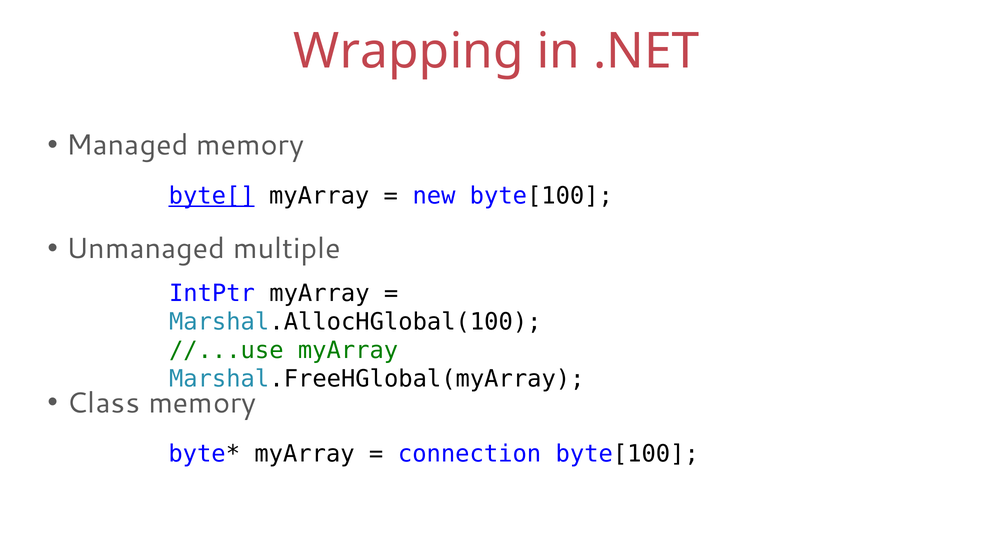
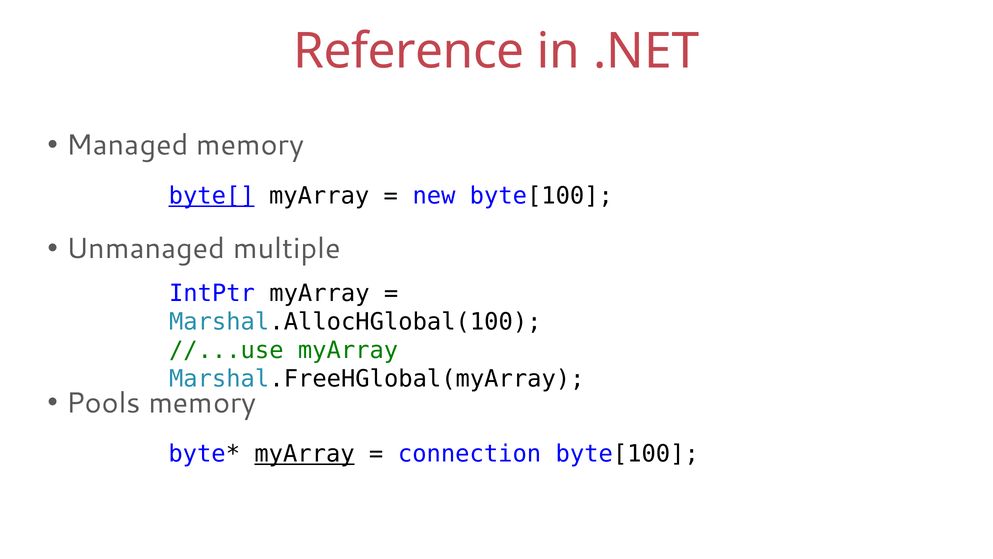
Wrapping: Wrapping -> Reference
Class: Class -> Pools
myArray at (305, 453) underline: none -> present
